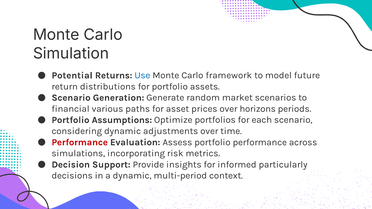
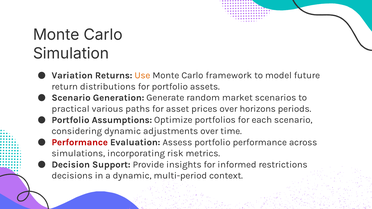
Potential: Potential -> Variation
Use colour: blue -> orange
financial: financial -> practical
particularly: particularly -> restrictions
